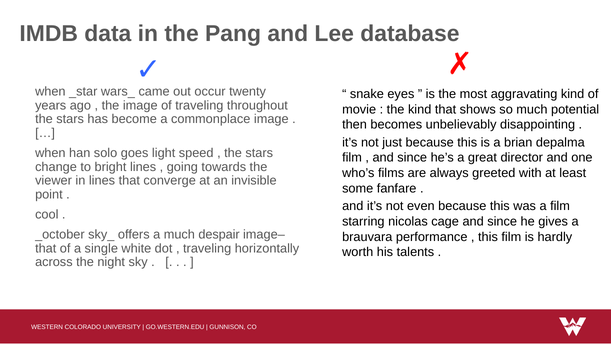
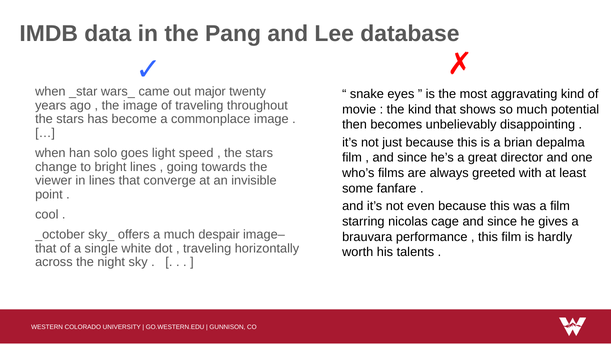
occur: occur -> major
